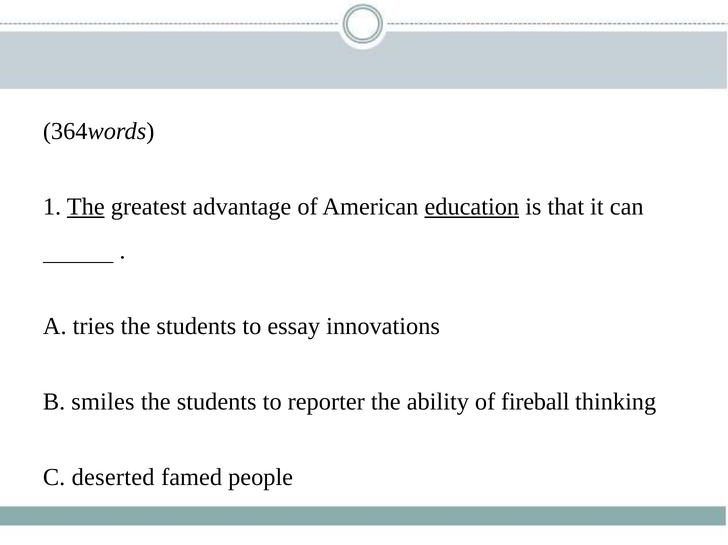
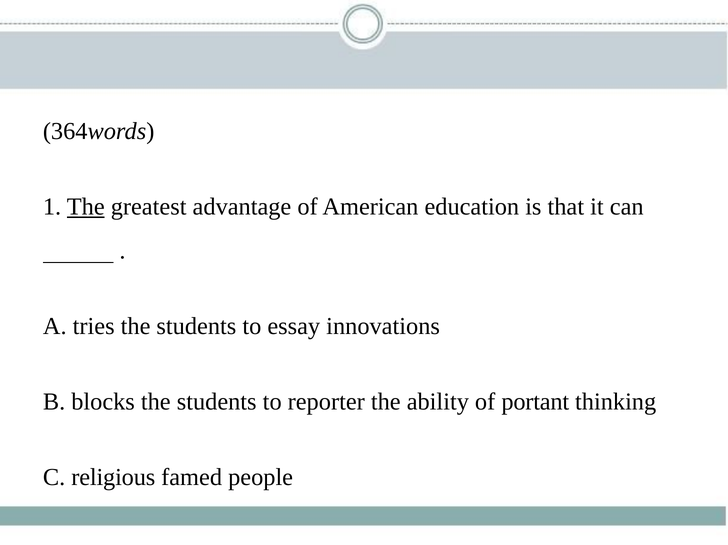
education underline: present -> none
smiles: smiles -> blocks
fireball: fireball -> portant
deserted: deserted -> religious
